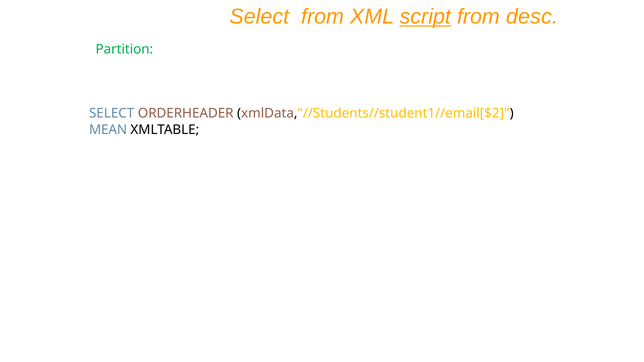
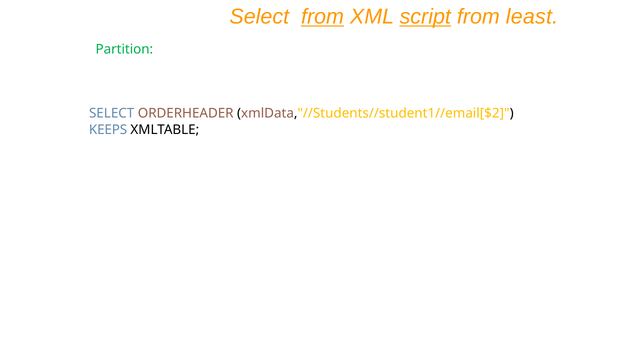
from at (323, 17) underline: none -> present
desc: desc -> least
MEAN: MEAN -> KEEPS
